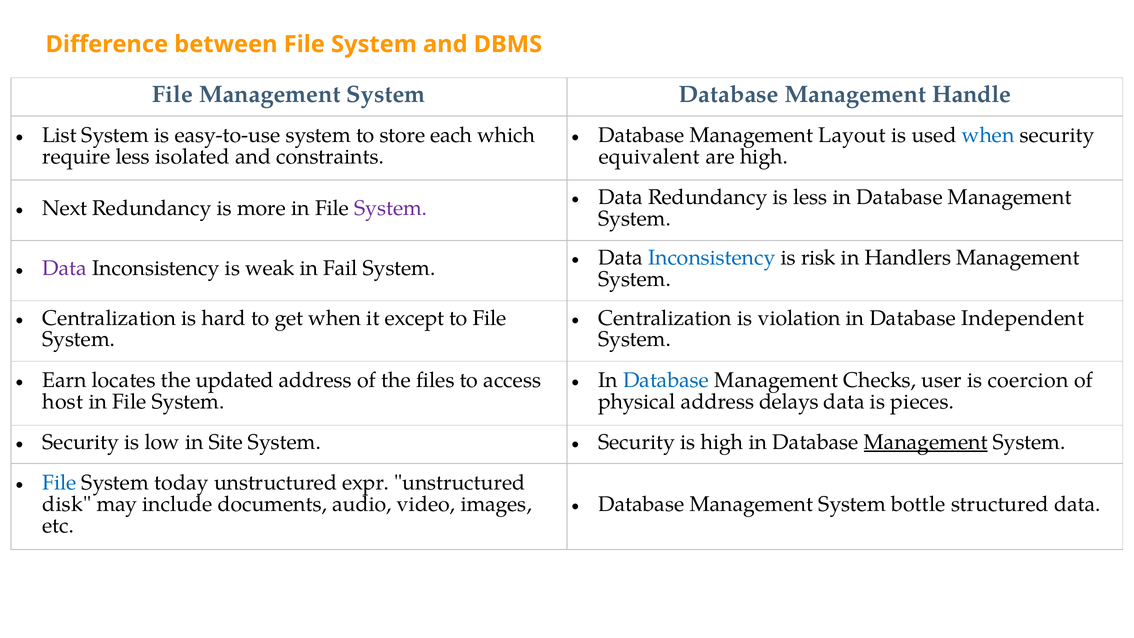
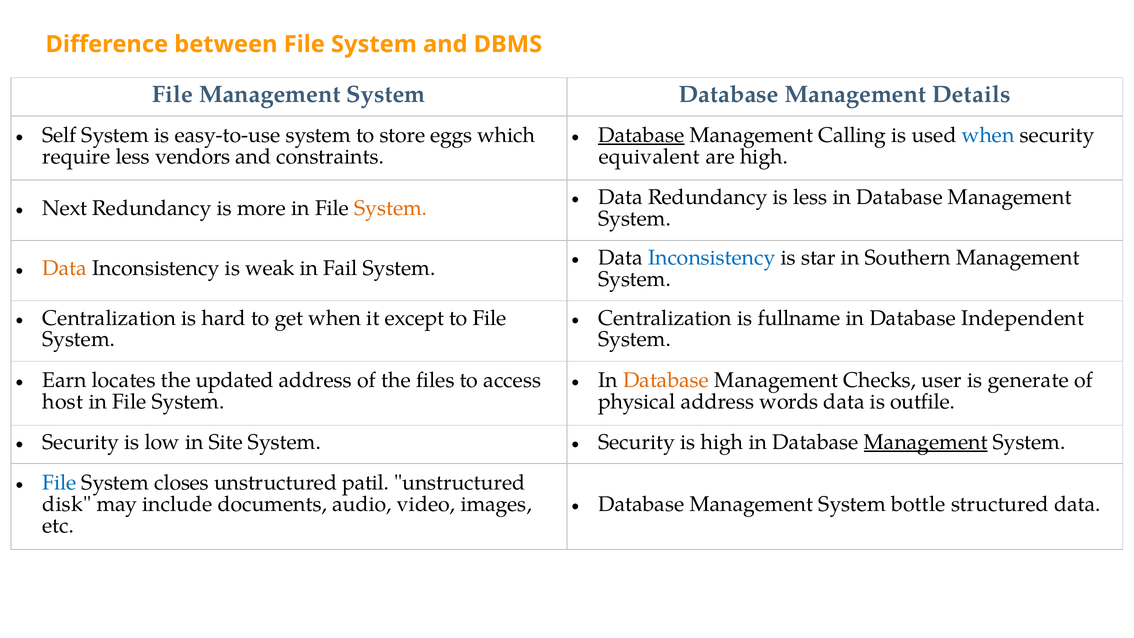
Handle: Handle -> Details
List: List -> Self
each: each -> eggs
Database at (641, 135) underline: none -> present
Layout: Layout -> Calling
isolated: isolated -> vendors
System at (391, 208) colour: purple -> orange
risk: risk -> star
Handlers: Handlers -> Southern
Data at (65, 268) colour: purple -> orange
violation: violation -> fullname
Database at (666, 380) colour: blue -> orange
coercion: coercion -> generate
delays: delays -> words
pieces: pieces -> outfile
today: today -> closes
expr: expr -> patil
